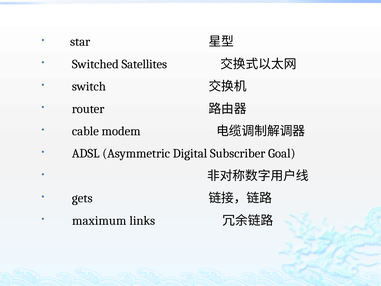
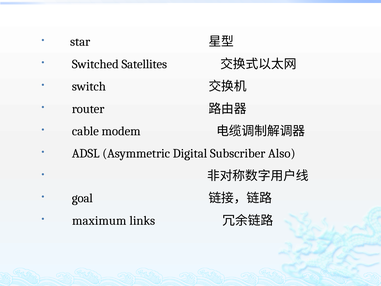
Goal: Goal -> Also
gets: gets -> goal
